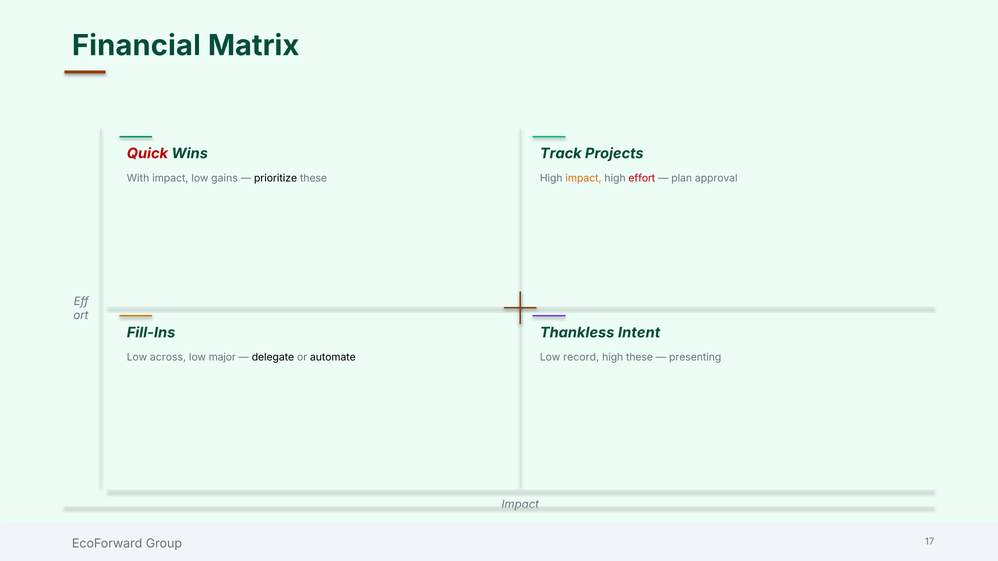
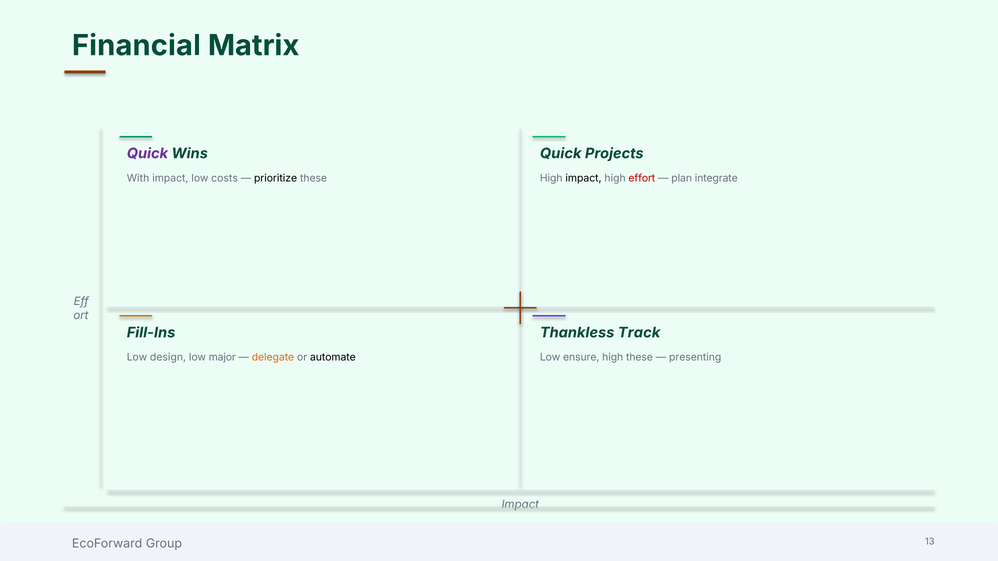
Quick at (147, 154) colour: red -> purple
Track at (561, 154): Track -> Quick
gains: gains -> costs
impact at (584, 179) colour: orange -> black
approval: approval -> integrate
Intent: Intent -> Track
across: across -> design
delegate colour: black -> orange
record: record -> ensure
17: 17 -> 13
